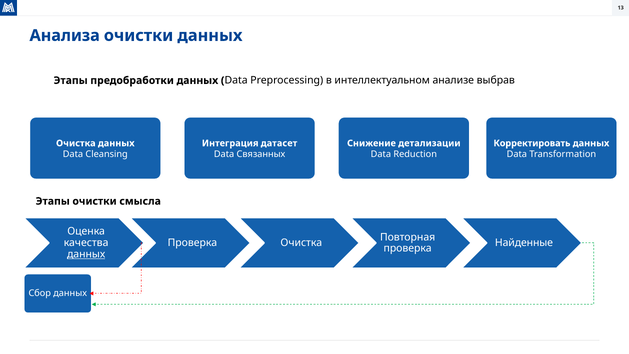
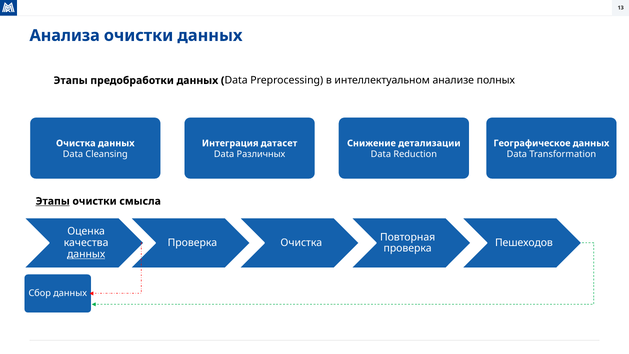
выбрав: выбрав -> полных
Корректировать: Корректировать -> Географическое
Связанных: Связанных -> Различных
Этапы at (53, 201) underline: none -> present
Найденные: Найденные -> Пешеходов
